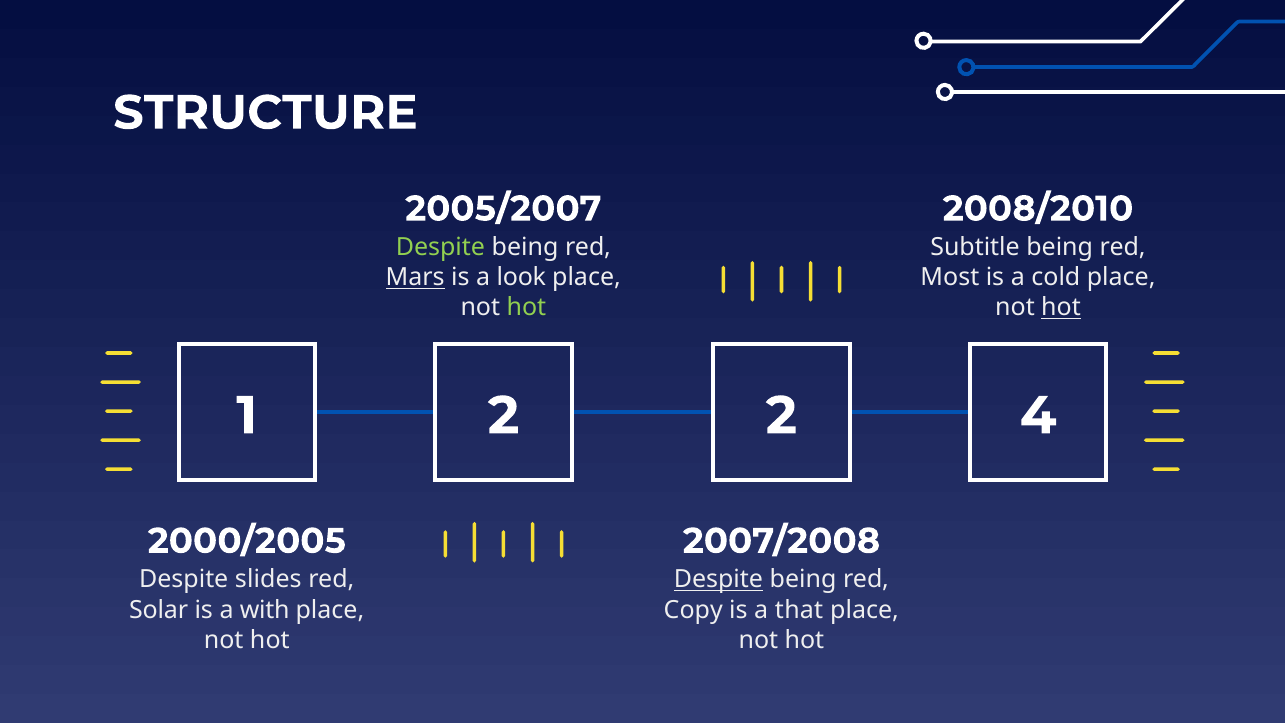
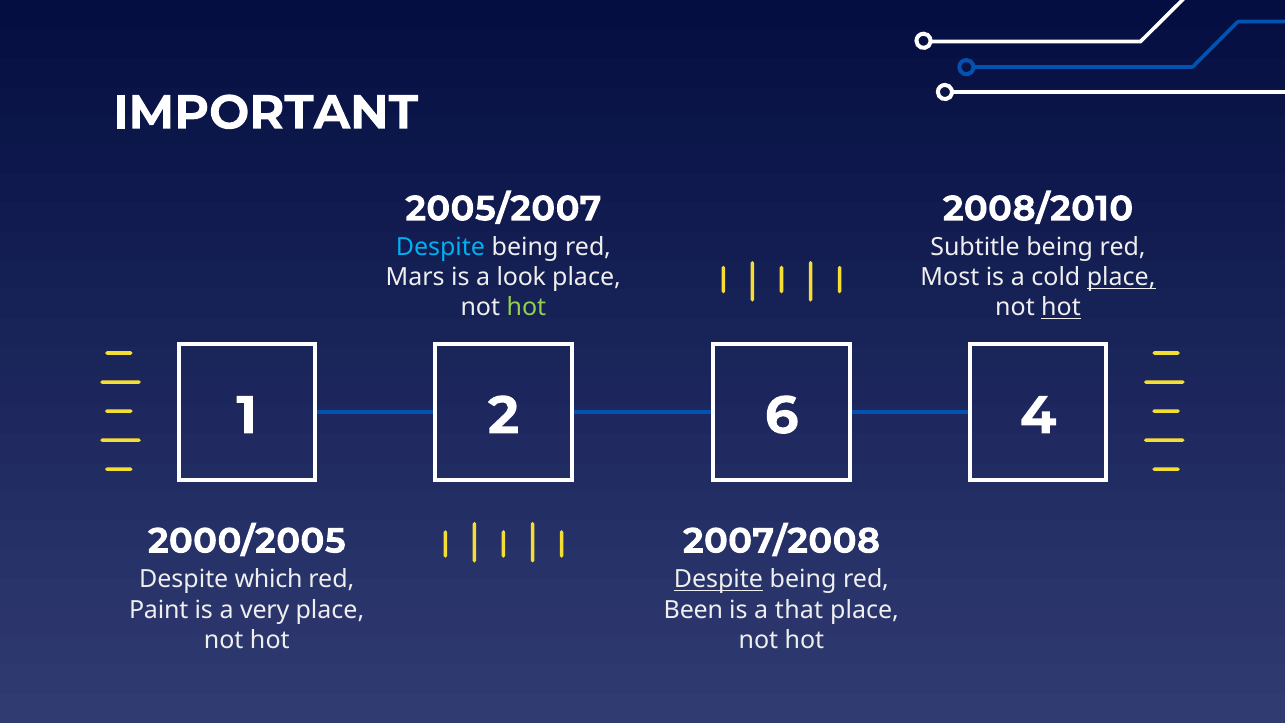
STRUCTURE: STRUCTURE -> IMPORTANT
Despite at (440, 247) colour: light green -> light blue
Mars underline: present -> none
place at (1121, 277) underline: none -> present
2 2: 2 -> 6
slides: slides -> which
Solar: Solar -> Paint
with: with -> very
Copy: Copy -> Been
